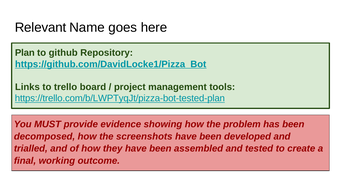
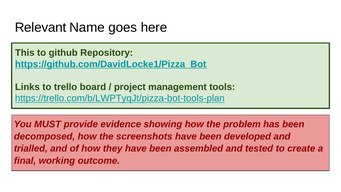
Plan: Plan -> This
https://trello.com/b/LWPTyqJt/pizza-bot-tested-plan: https://trello.com/b/LWPTyqJt/pizza-bot-tested-plan -> https://trello.com/b/LWPTyqJt/pizza-bot-tools-plan
